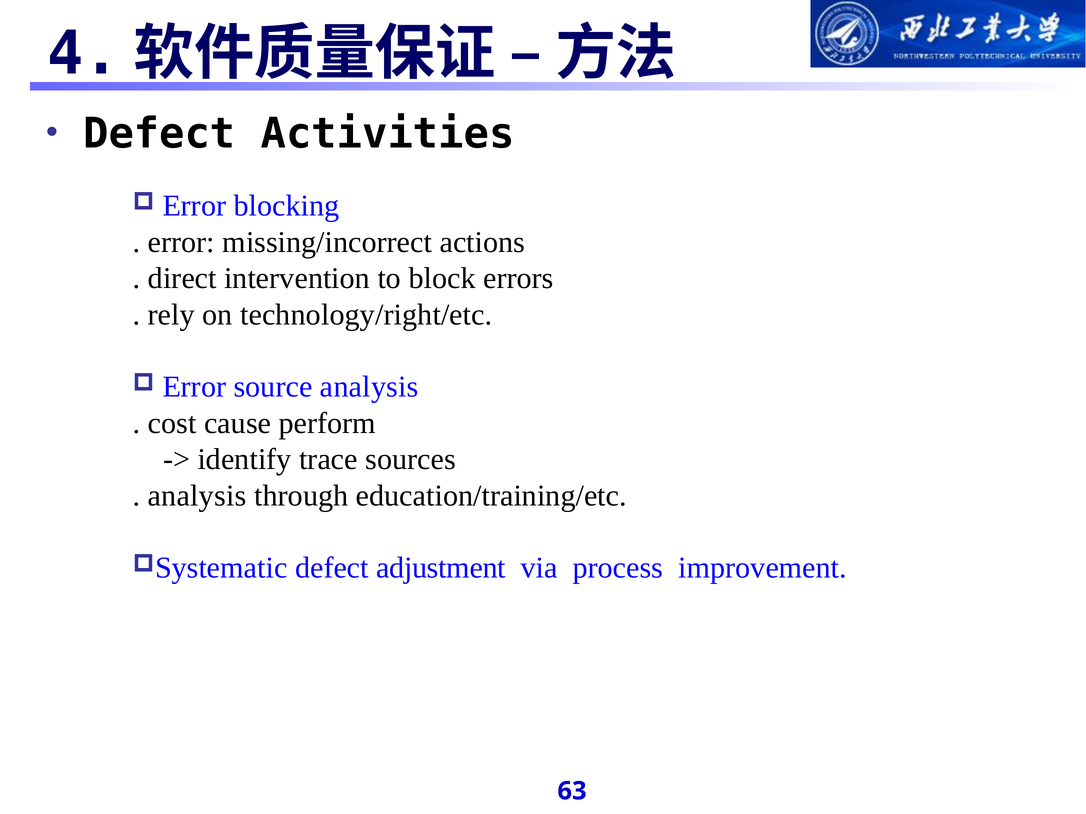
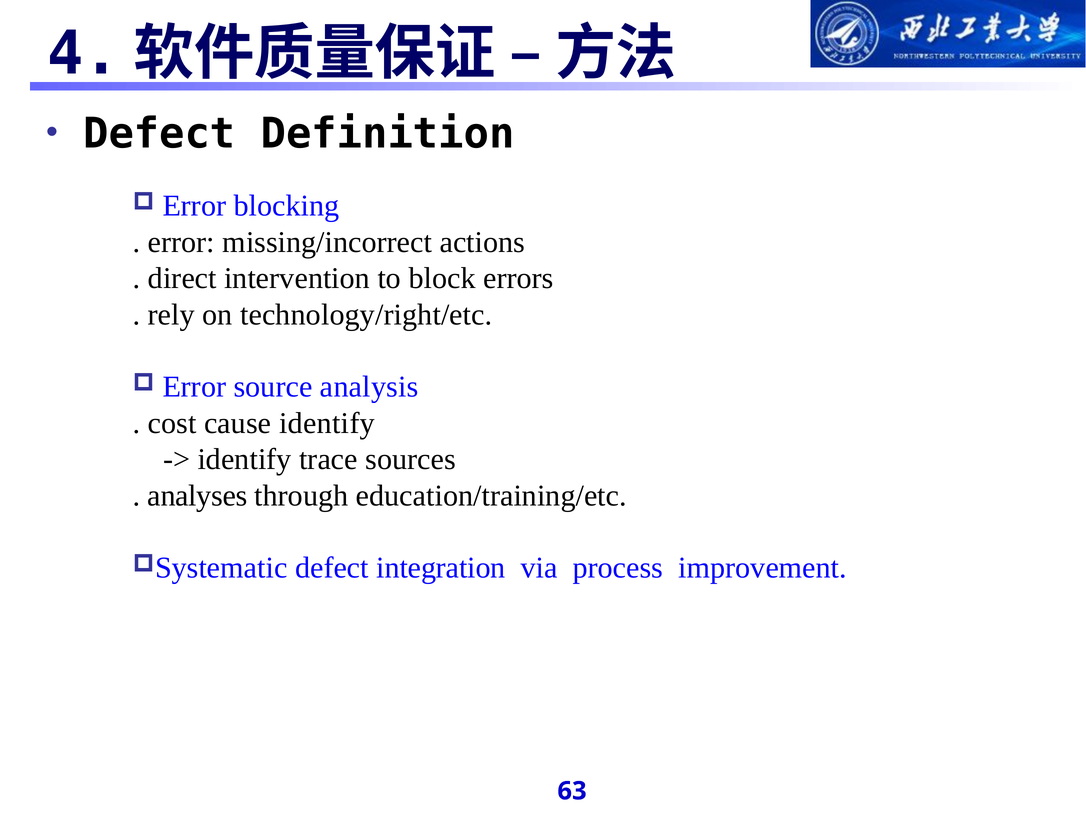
Activities: Activities -> Definition
cause perform: perform -> identify
analysis at (197, 496): analysis -> analyses
adjustment: adjustment -> integration
